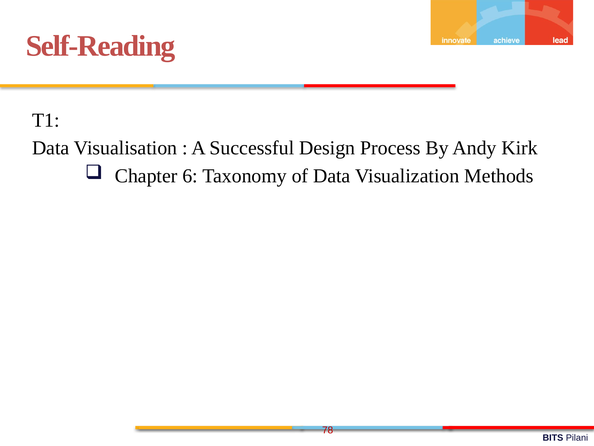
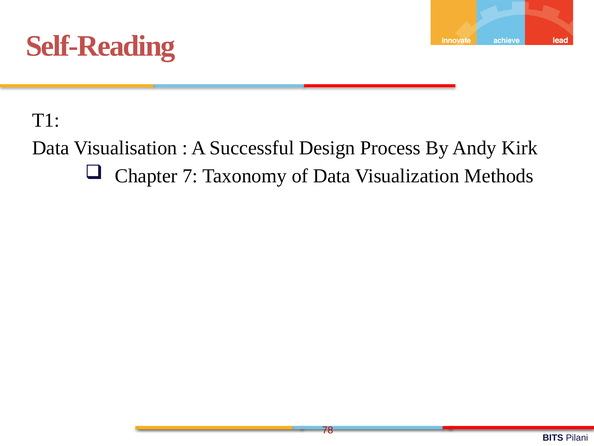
6: 6 -> 7
